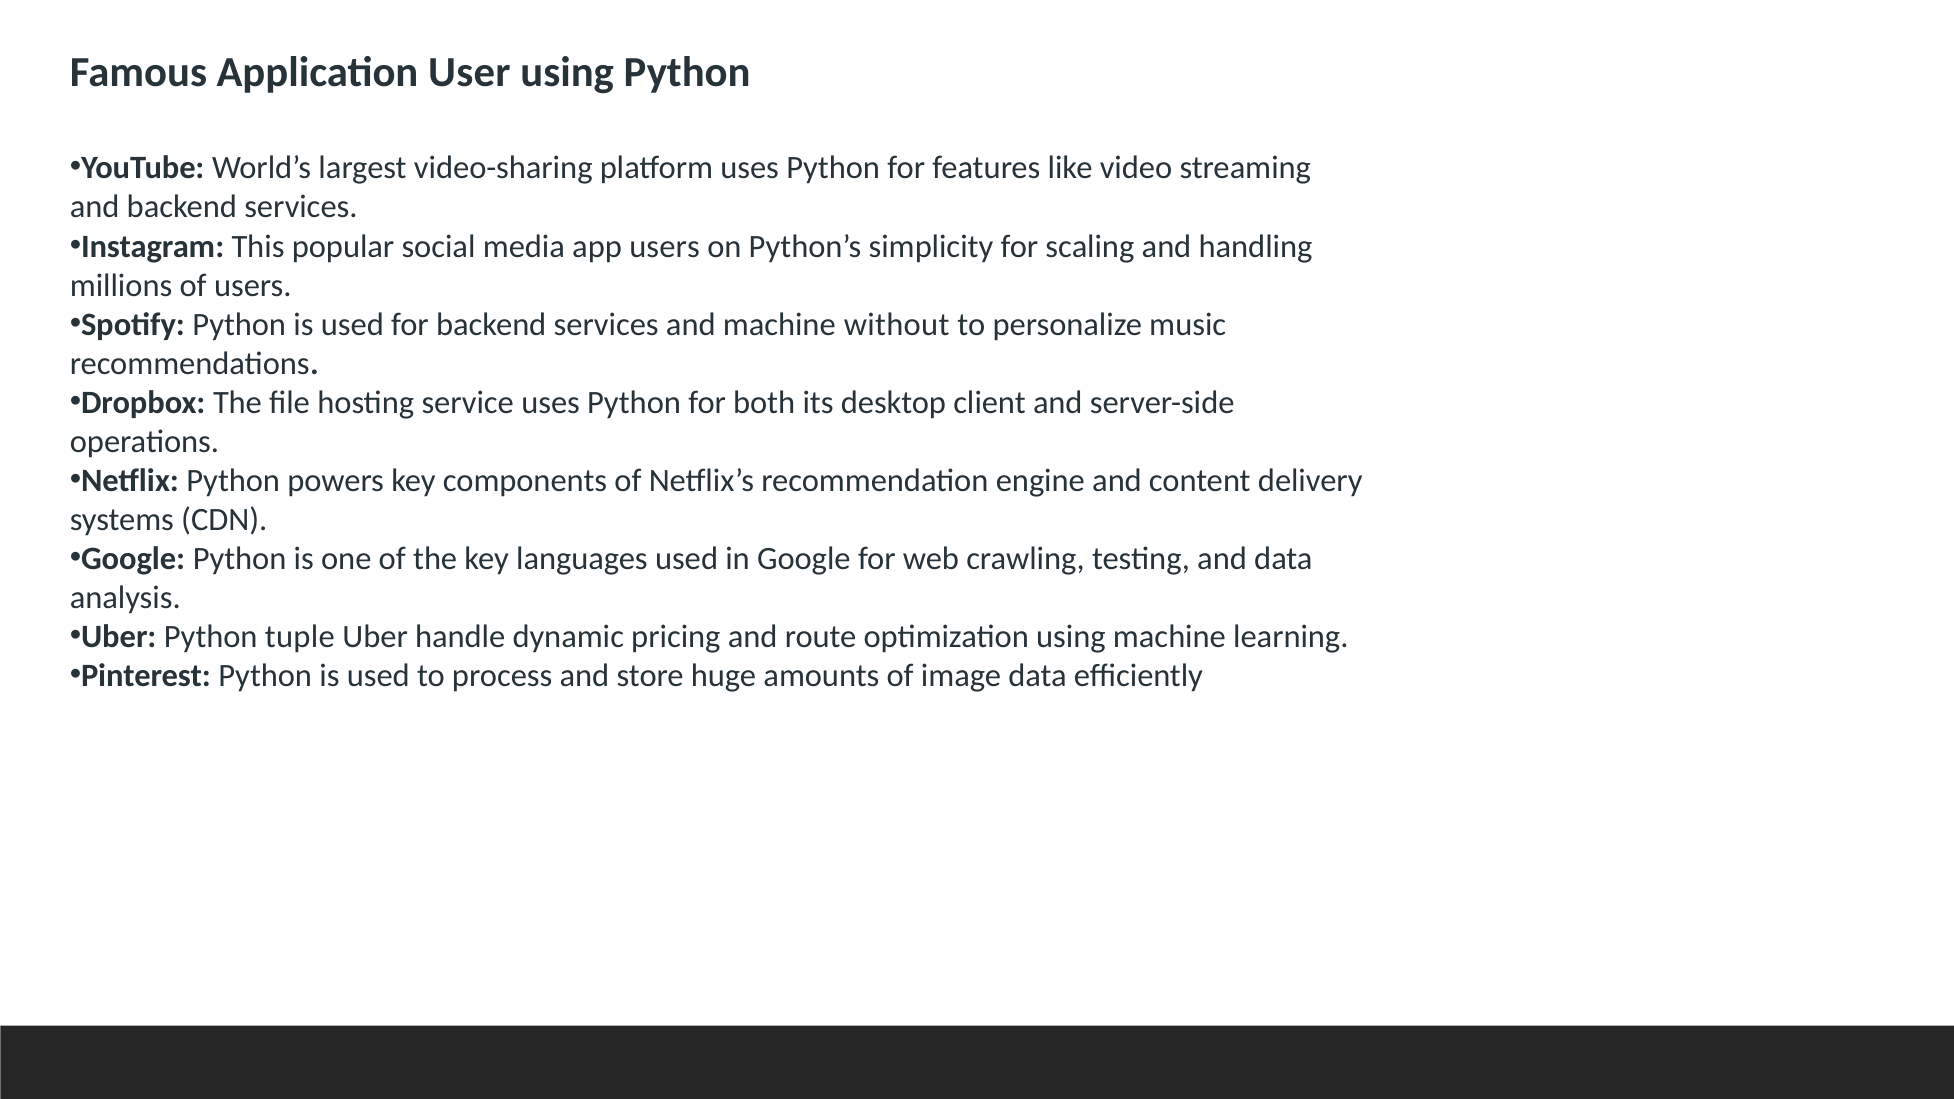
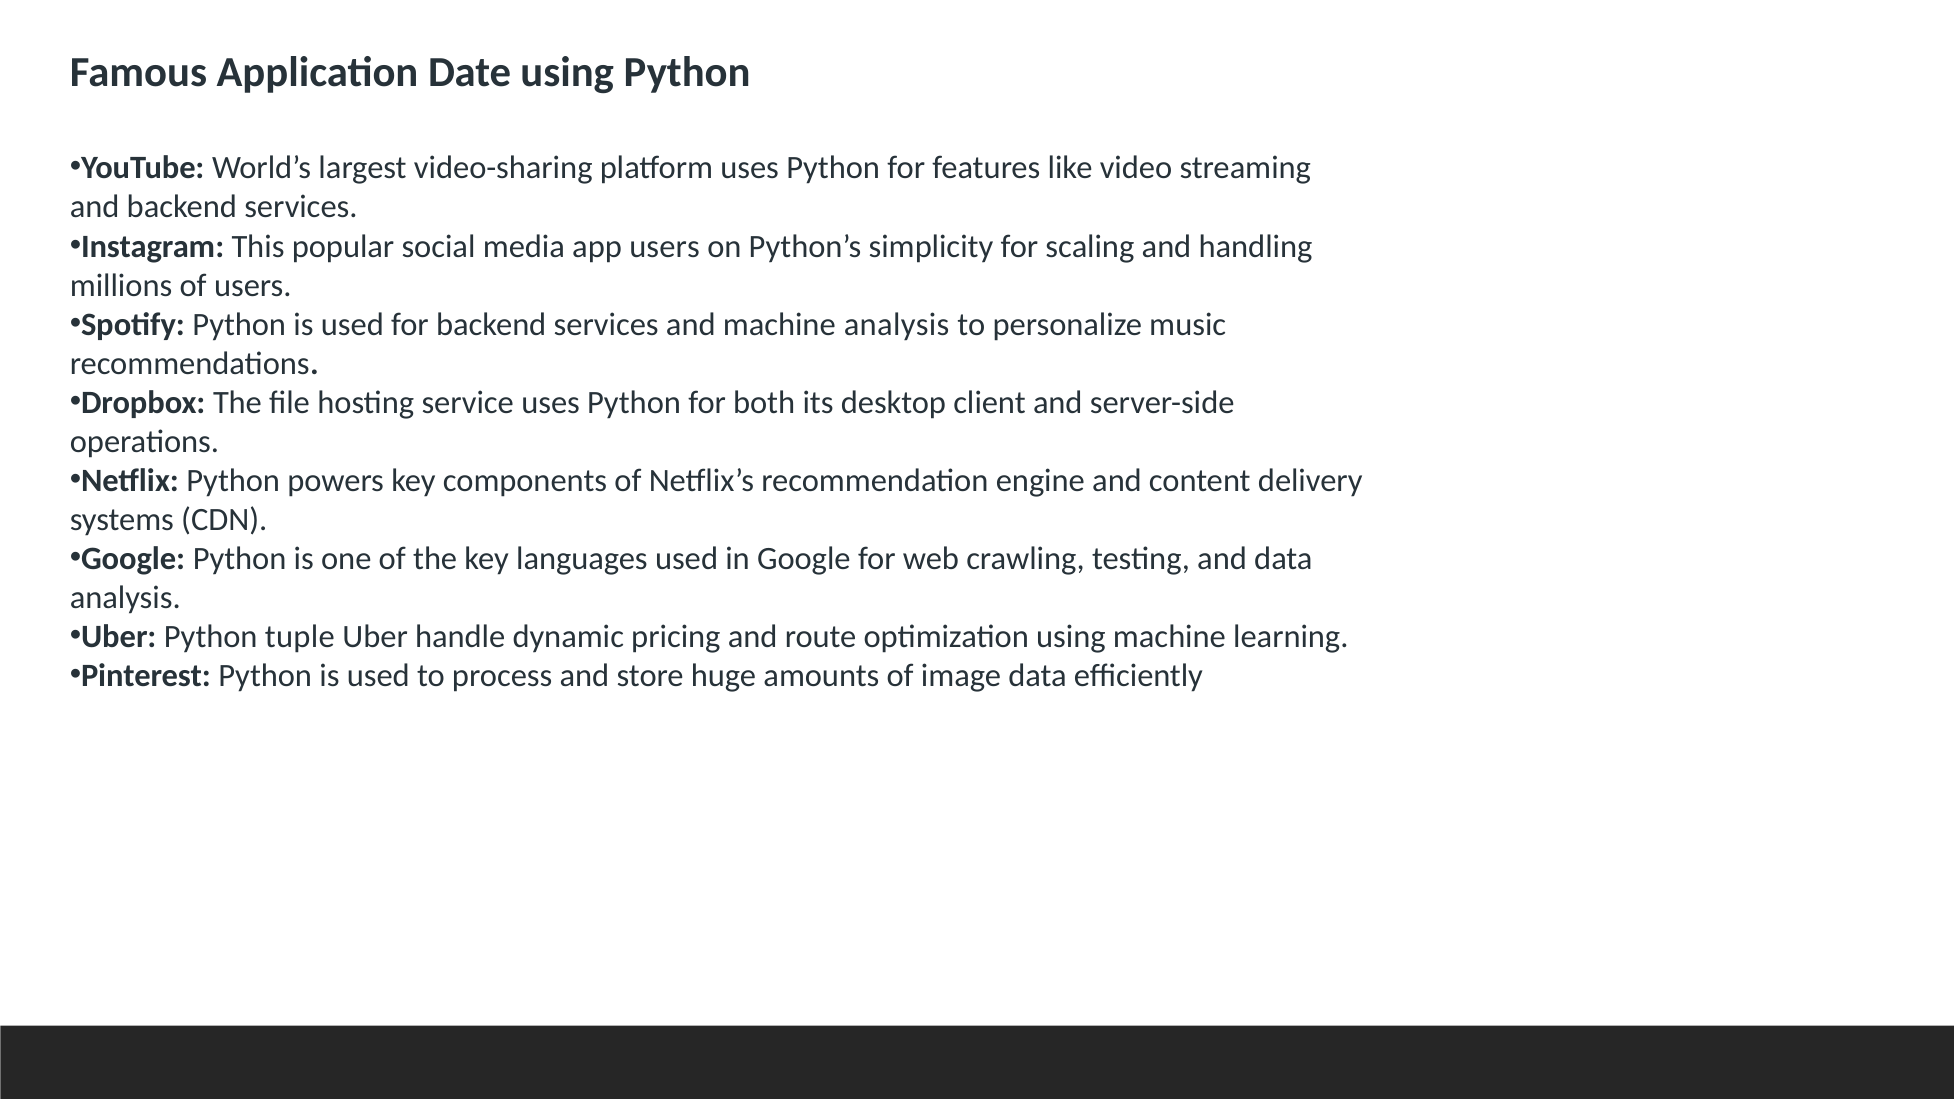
User: User -> Date
machine without: without -> analysis
